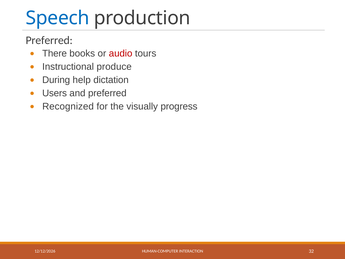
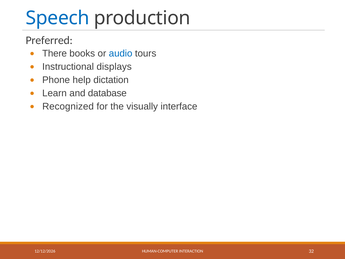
audio colour: red -> blue
produce: produce -> displays
During: During -> Phone
Users: Users -> Learn
and preferred: preferred -> database
progress: progress -> interface
